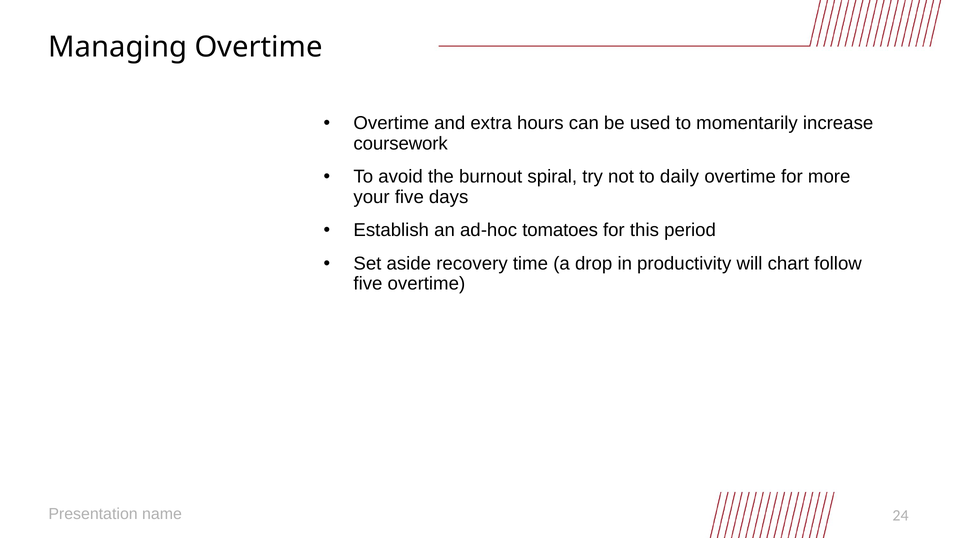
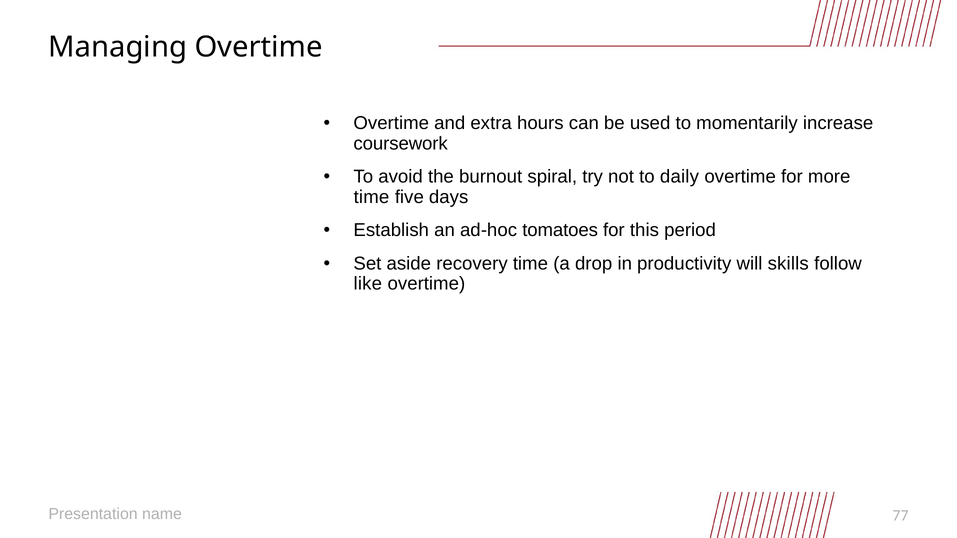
your at (372, 197): your -> time
chart: chart -> skills
five at (368, 284): five -> like
24: 24 -> 77
